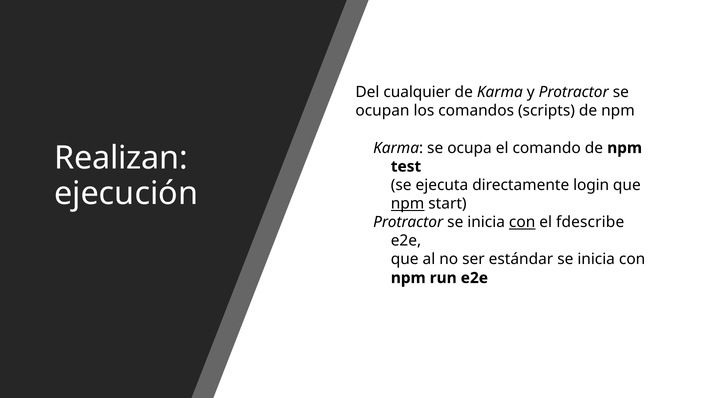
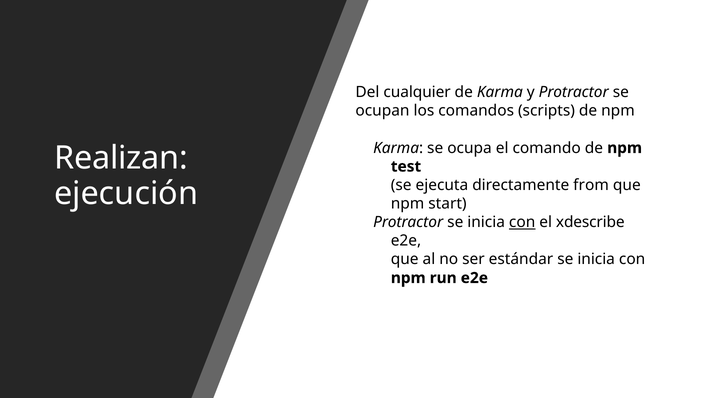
login: login -> from
npm at (408, 203) underline: present -> none
fdescribe: fdescribe -> xdescribe
